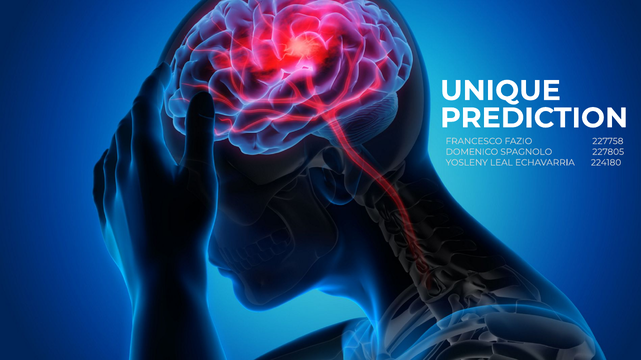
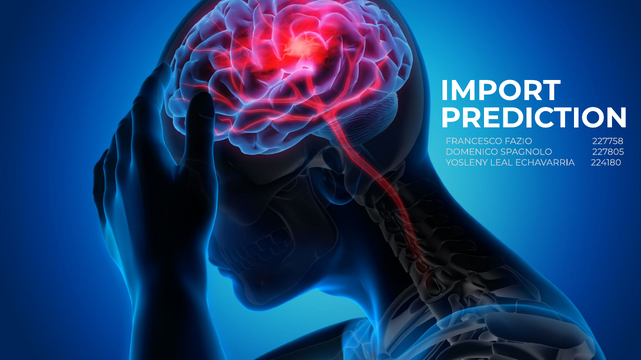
UNIQUE: UNIQUE -> IMPORT
